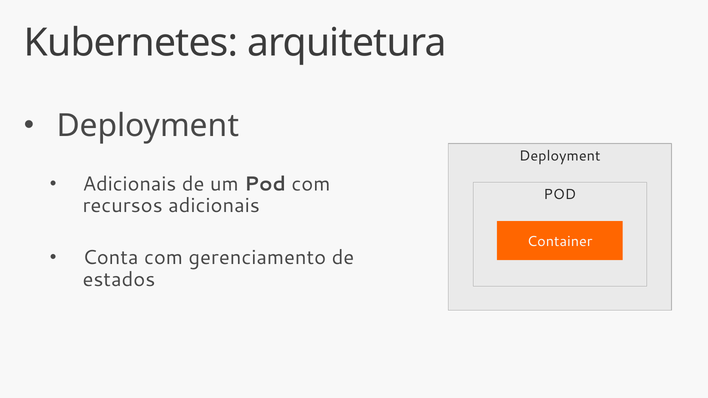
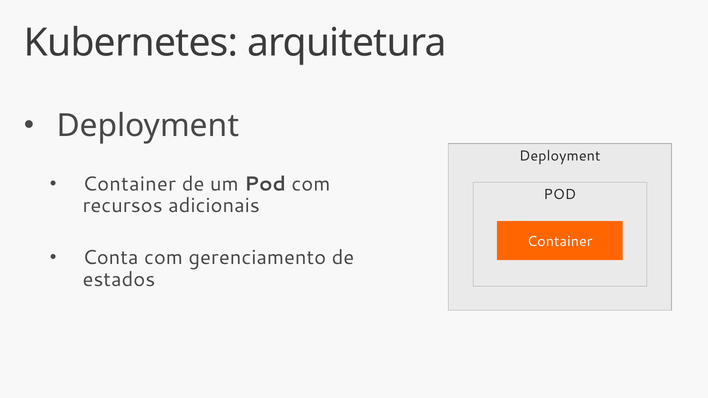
Adicionais at (129, 184): Adicionais -> Container
